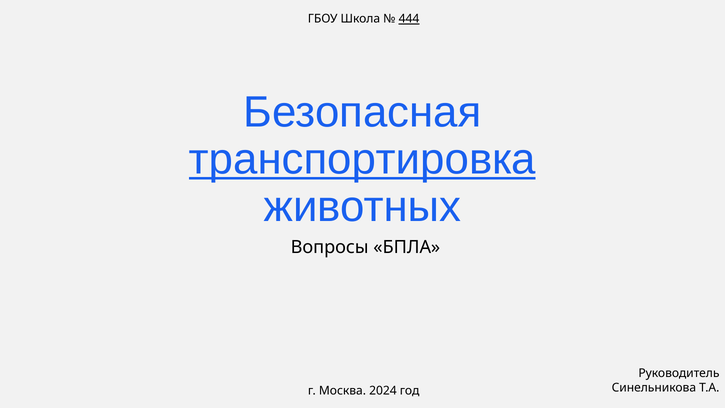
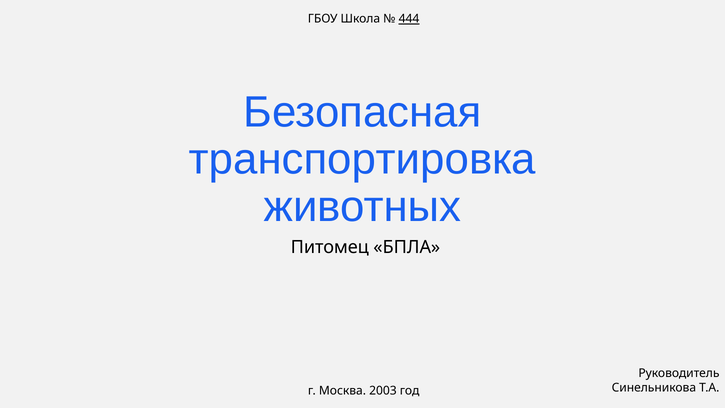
транспортировка underline: present -> none
Вопросы: Вопросы -> Питомец
2024: 2024 -> 2003
